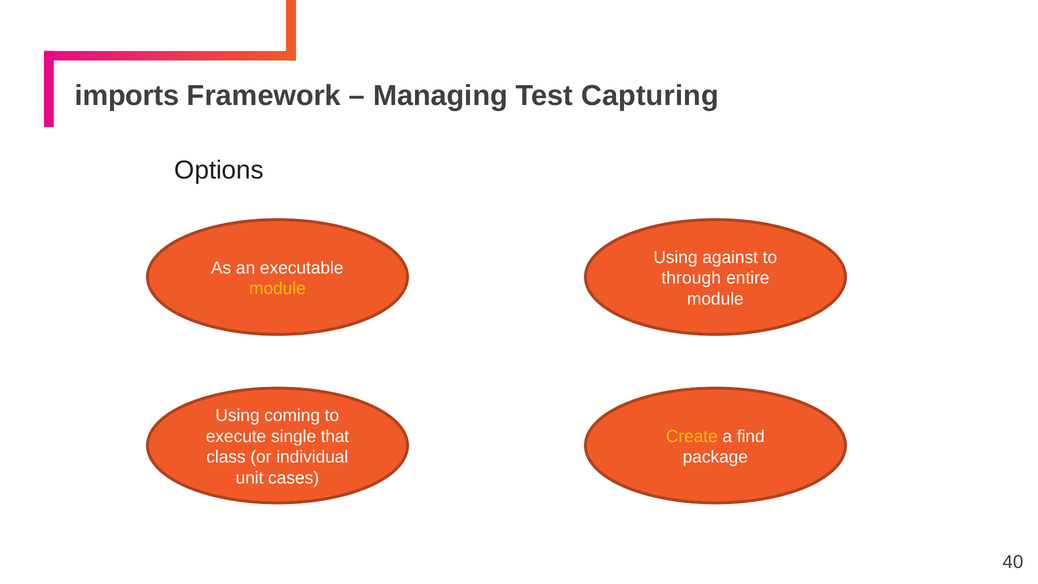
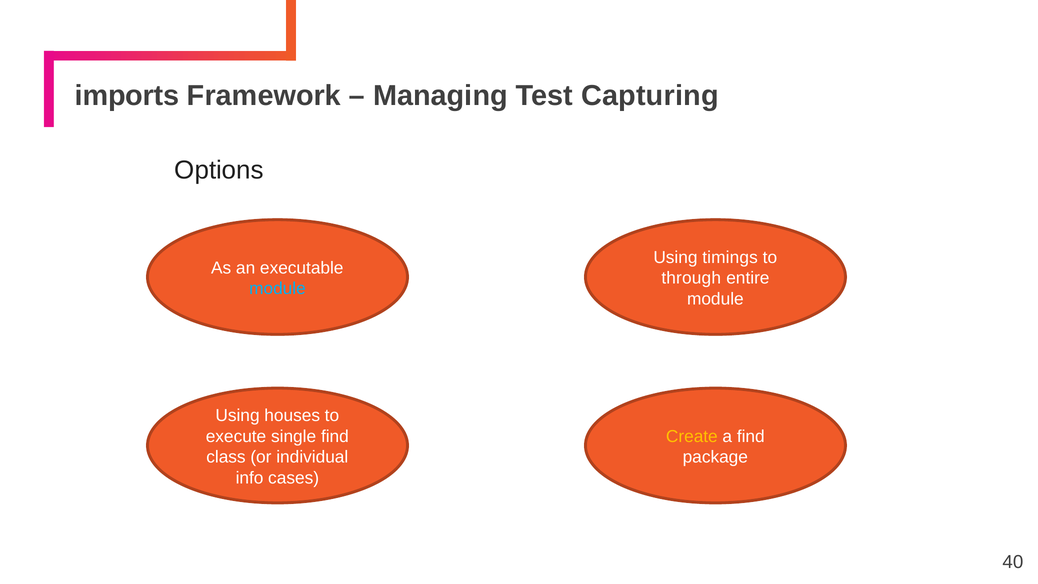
against: against -> timings
module at (277, 289) colour: yellow -> light blue
coming: coming -> houses
single that: that -> find
unit: unit -> info
